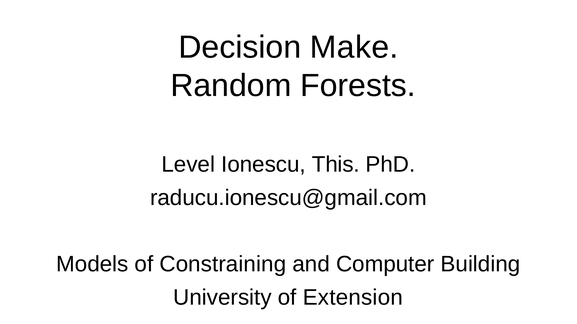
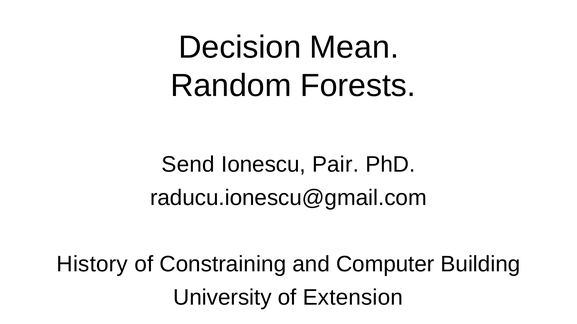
Make: Make -> Mean
Level: Level -> Send
This: This -> Pair
Models: Models -> History
